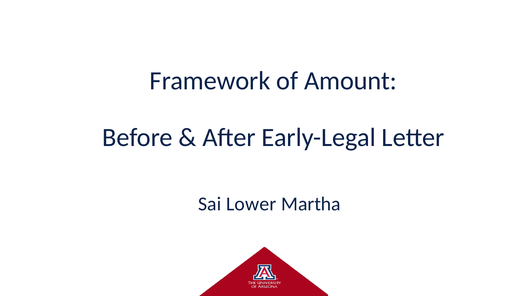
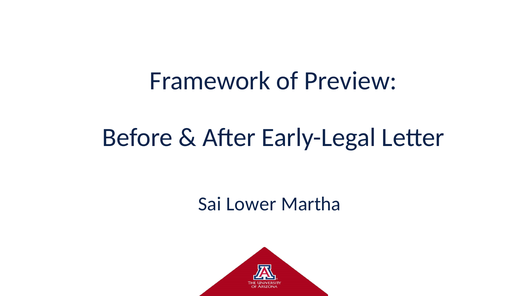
Amount: Amount -> Preview
